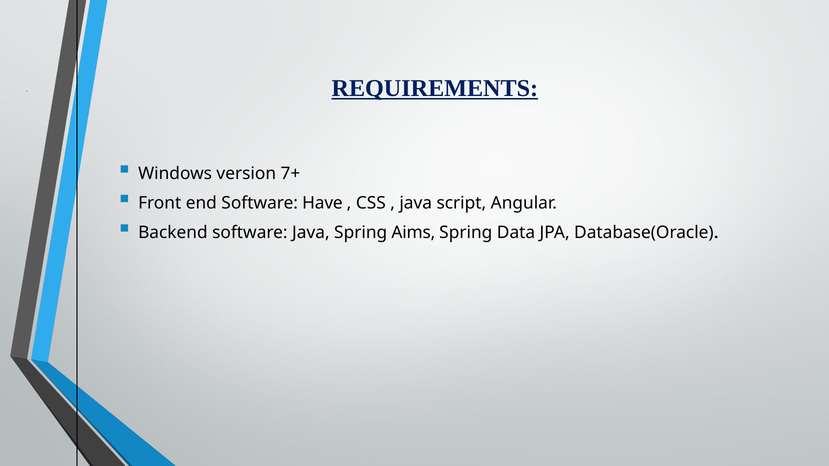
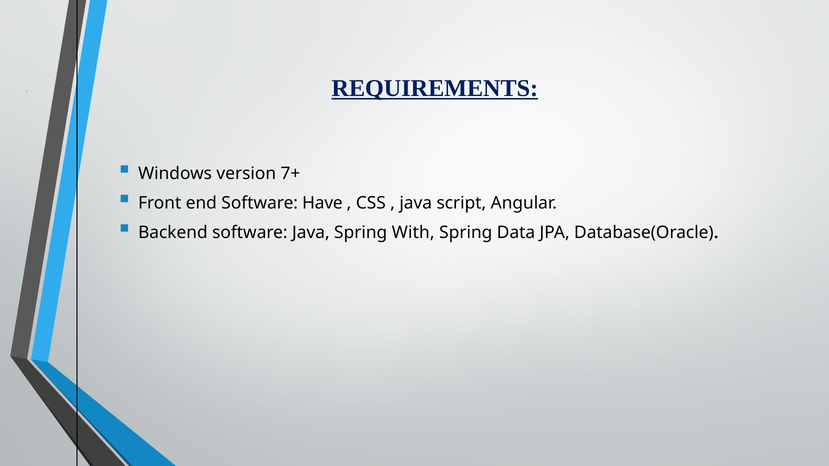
Aims: Aims -> With
